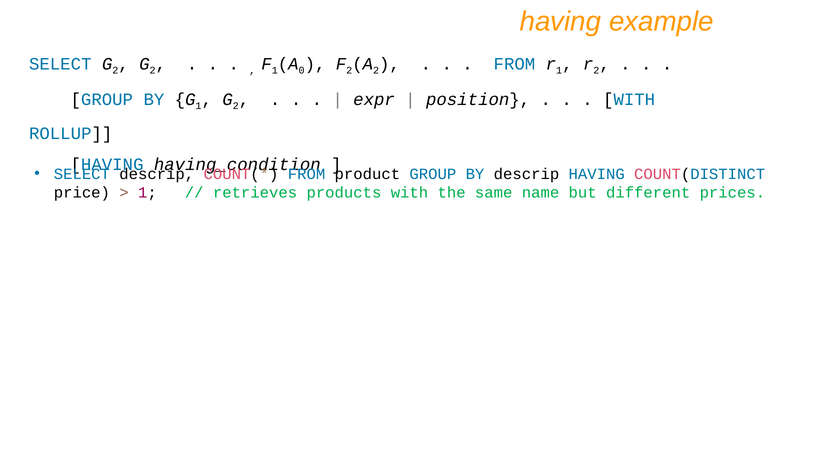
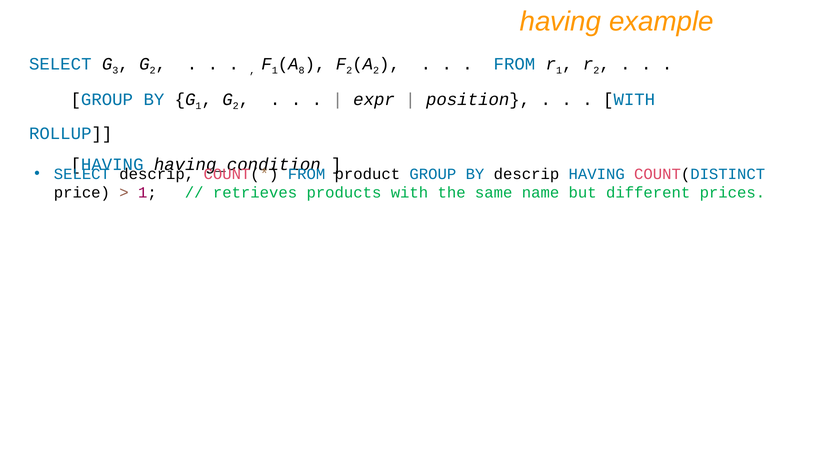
2 at (115, 71): 2 -> 3
0: 0 -> 8
